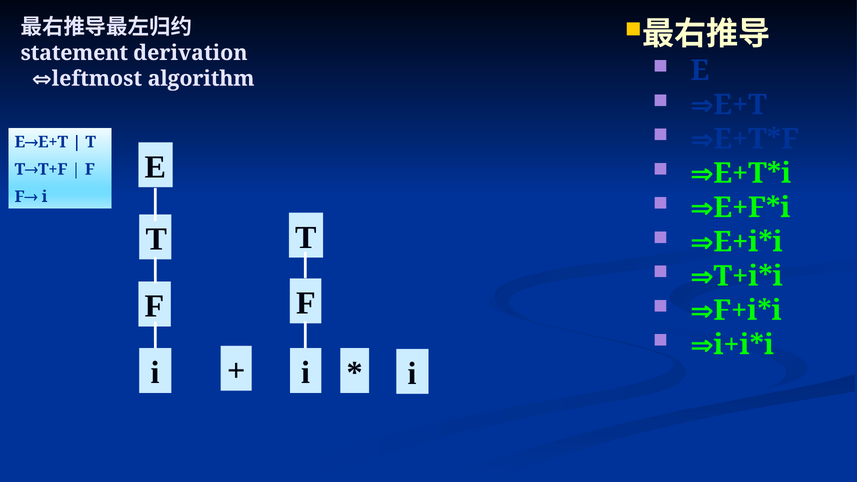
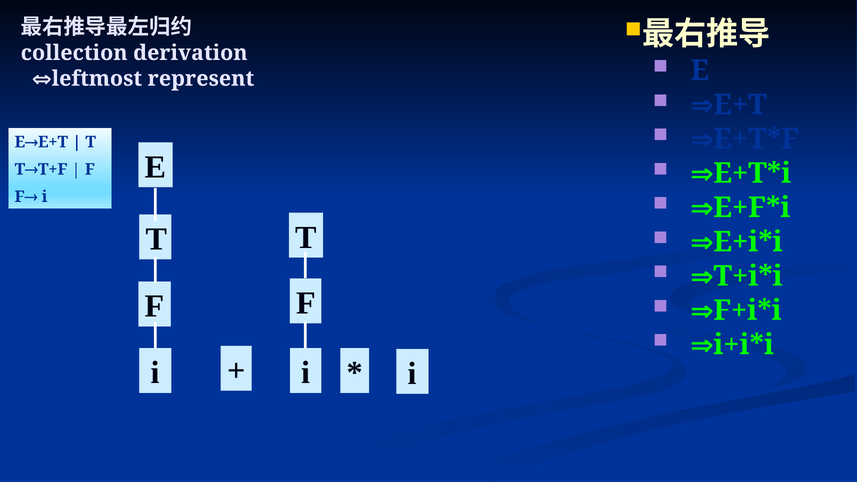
statement: statement -> collection
algorithm: algorithm -> represent
